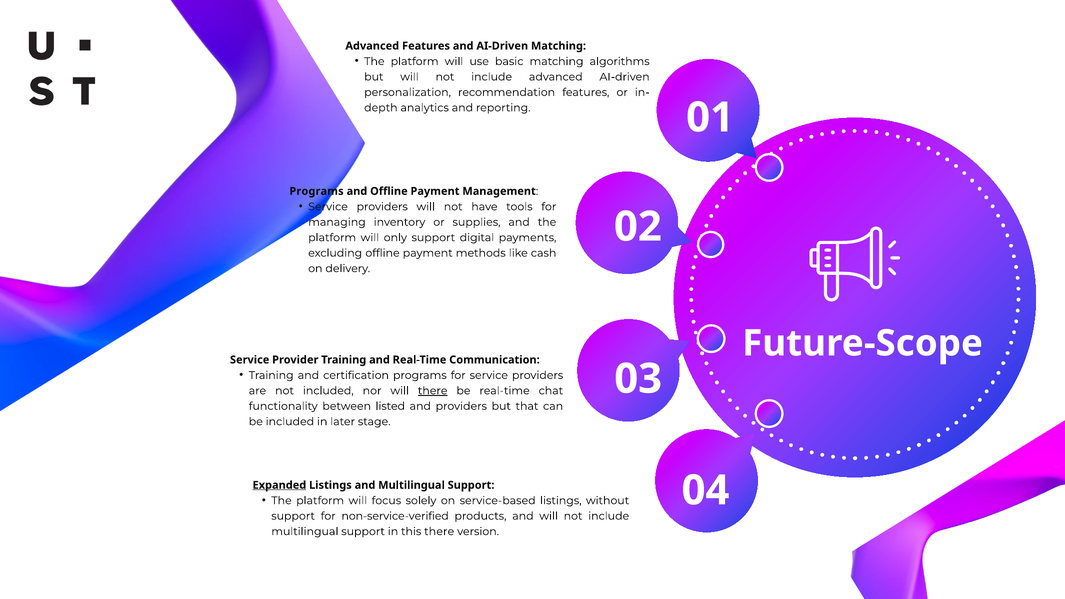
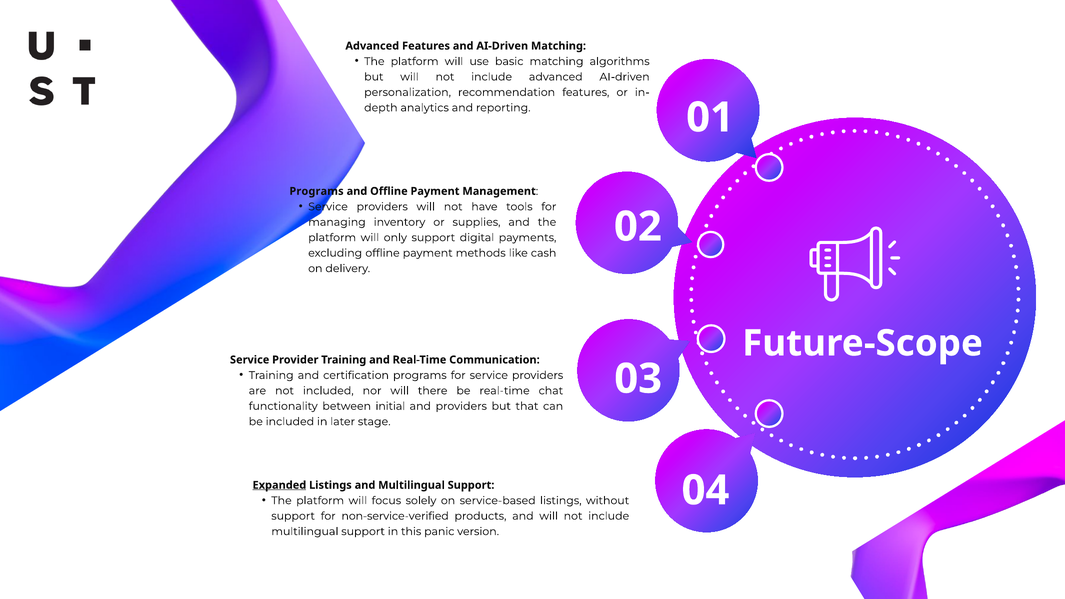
there at (433, 391) underline: present -> none
listed: listed -> initial
this there: there -> panic
